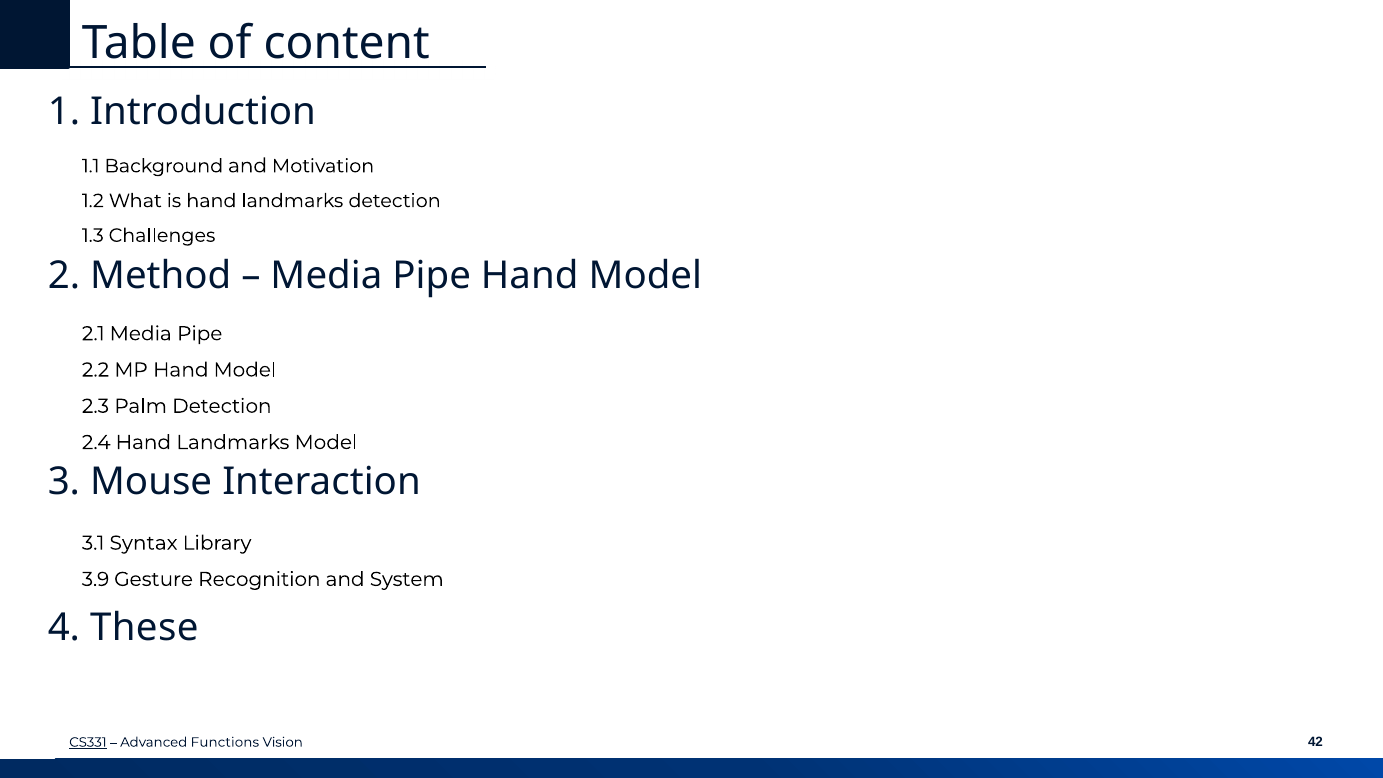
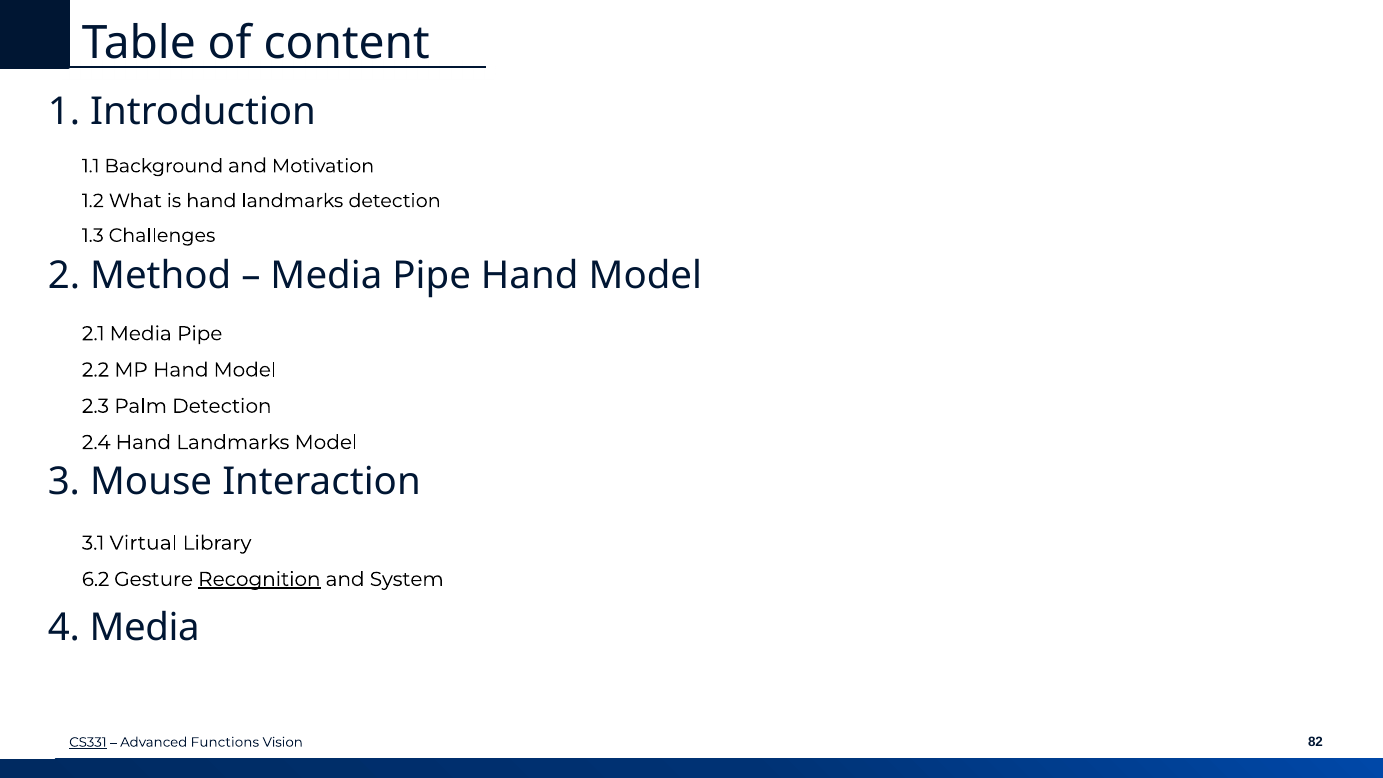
Syntax: Syntax -> Virtual
3.9: 3.9 -> 6.2
Recognition underline: none -> present
4 These: These -> Media
42: 42 -> 82
